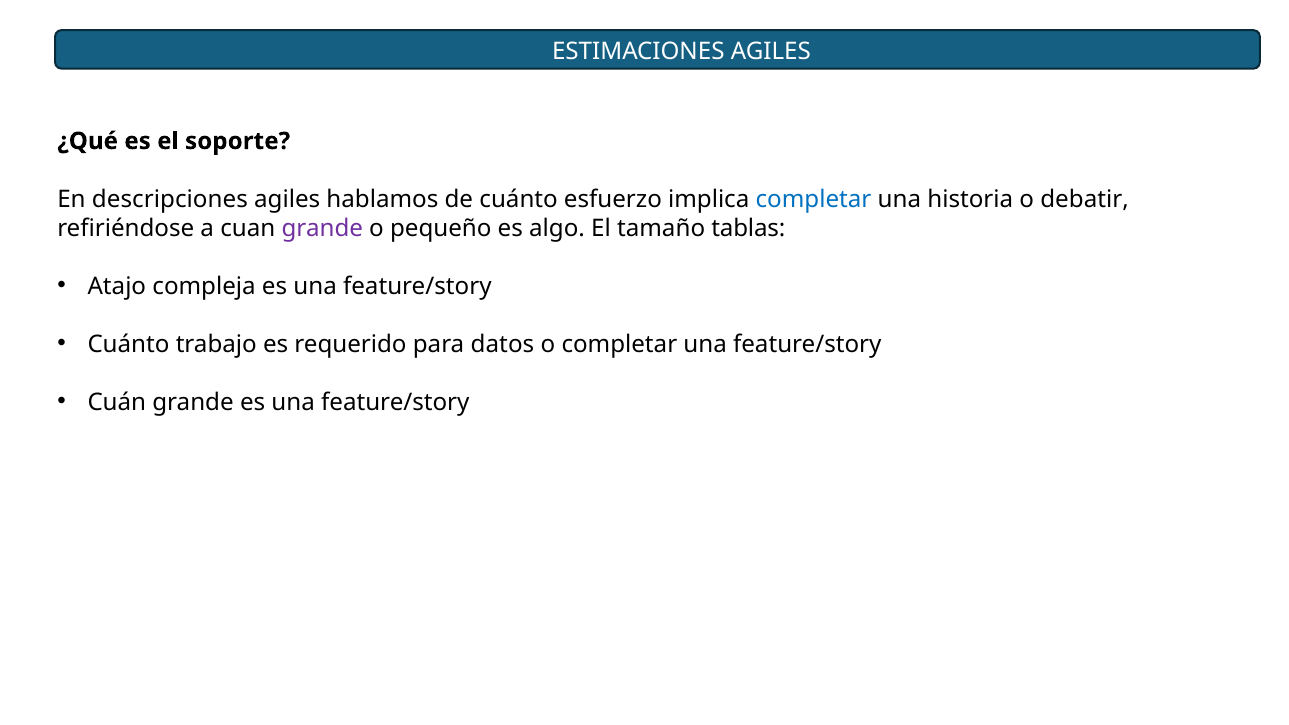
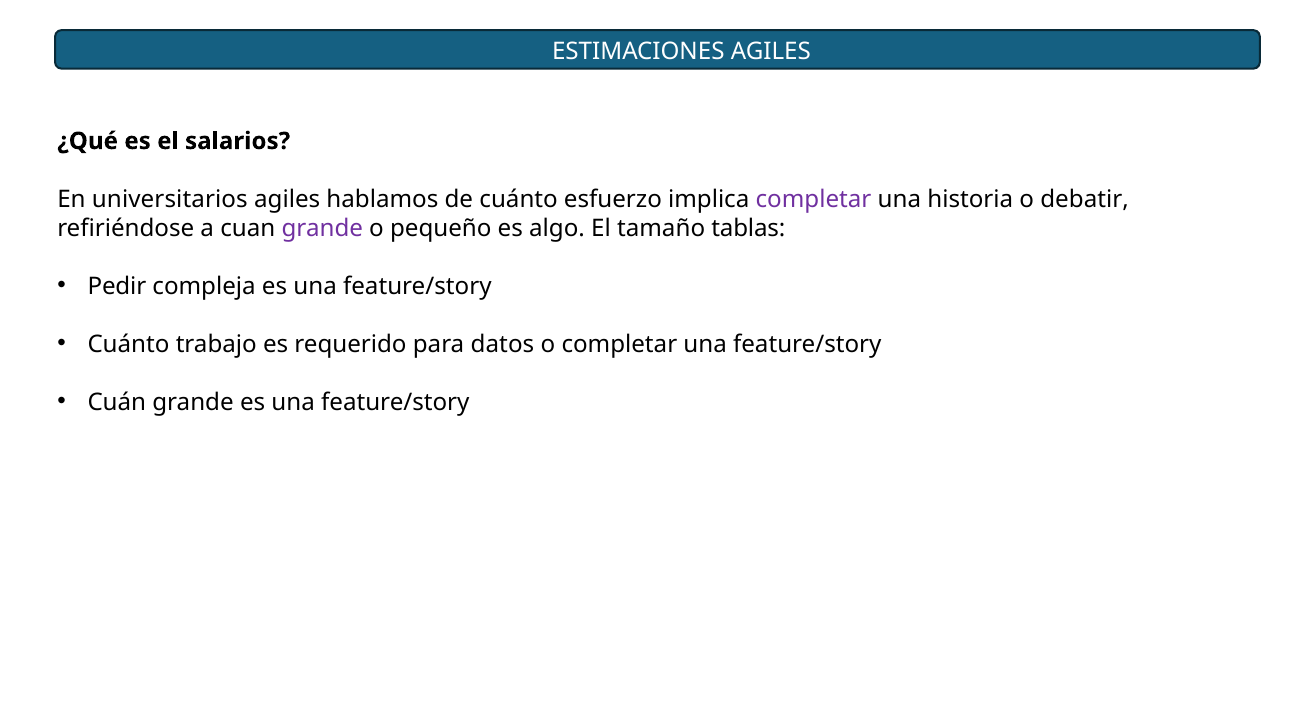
soporte: soporte -> salarios
descripciones: descripciones -> universitarios
completar at (814, 199) colour: blue -> purple
Atajo: Atajo -> Pedir
